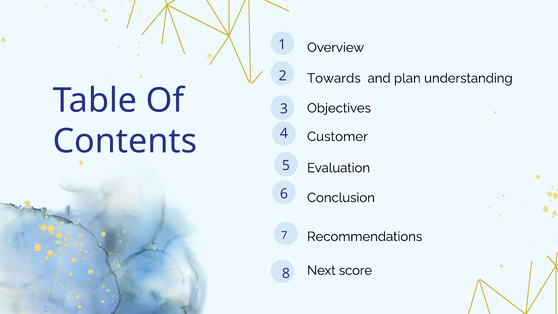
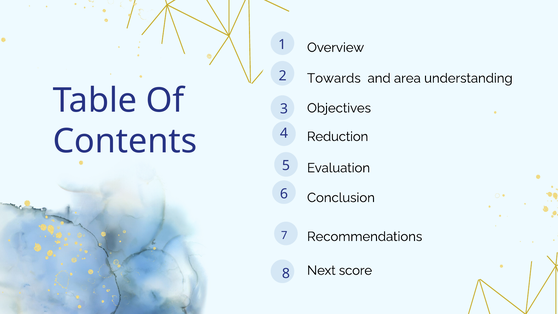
plan: plan -> area
Customer: Customer -> Reduction
